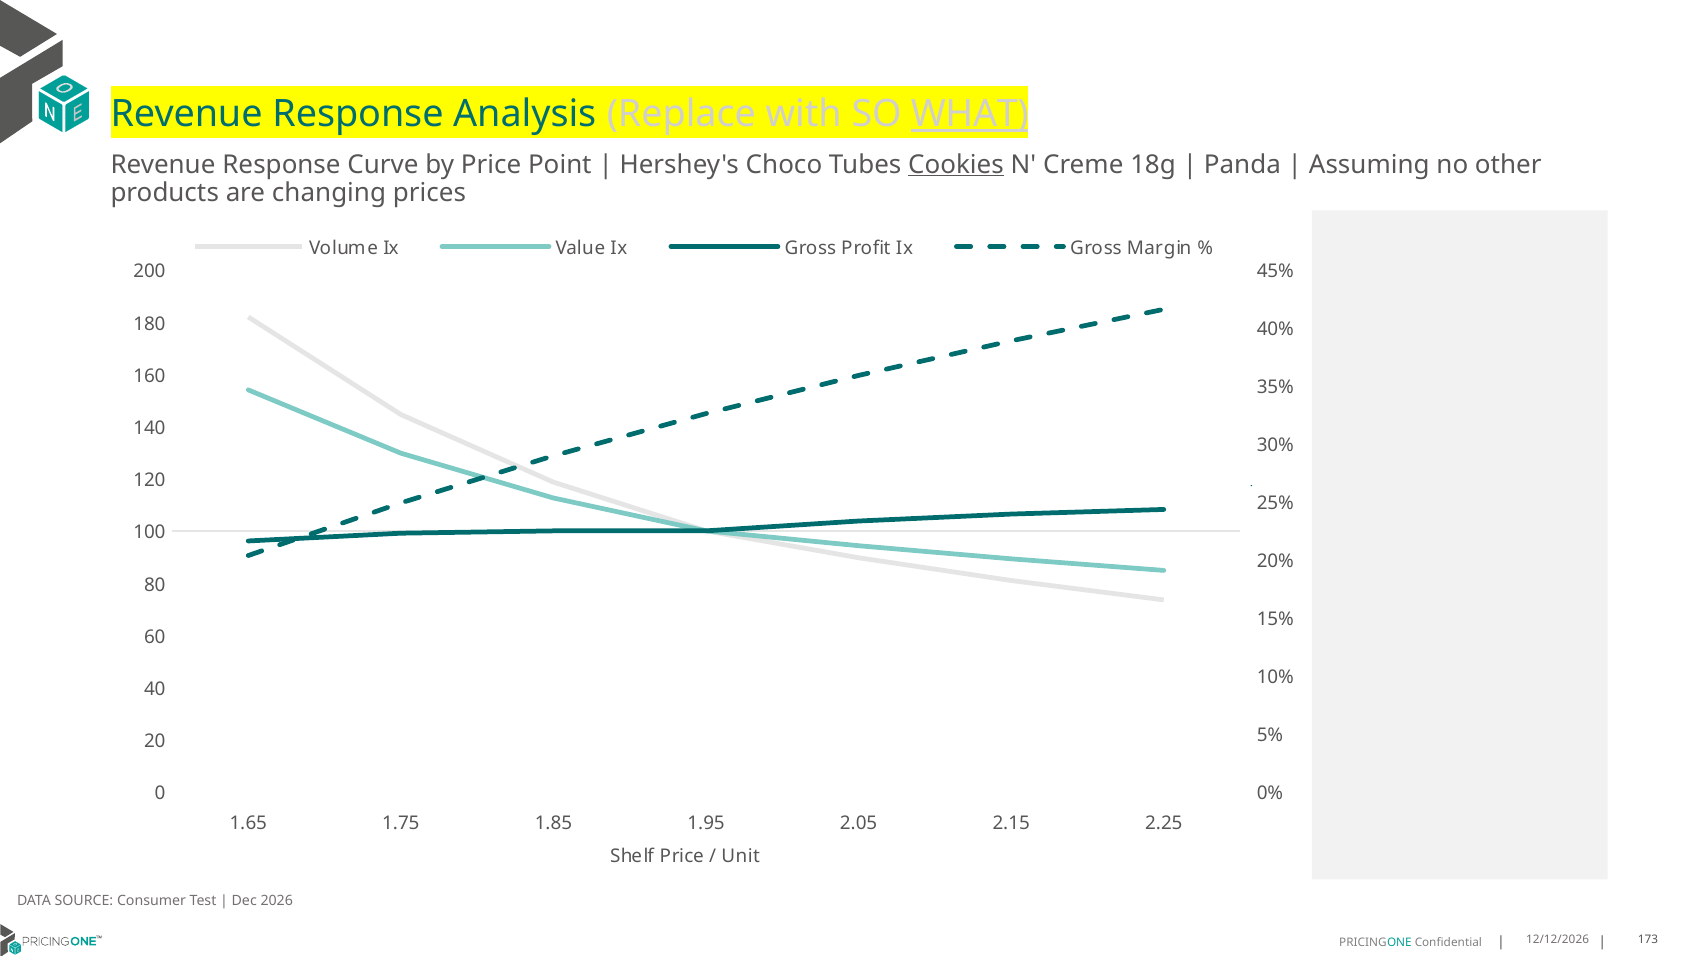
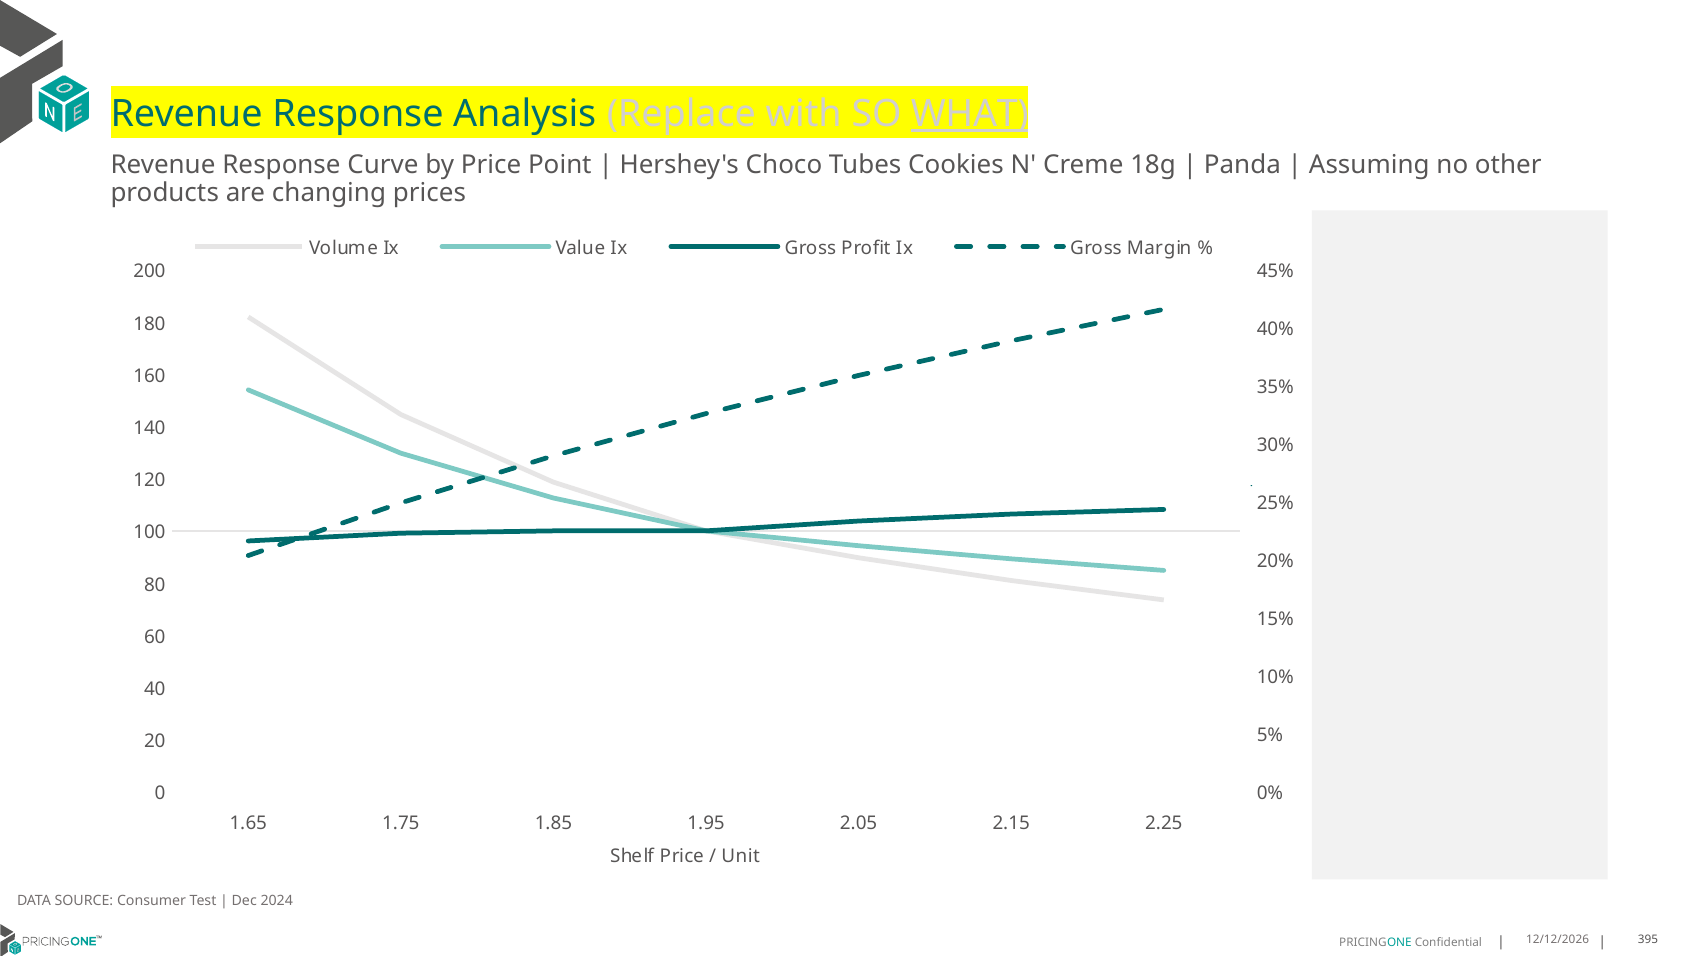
Cookies underline: present -> none
2026: 2026 -> 2024
173: 173 -> 395
